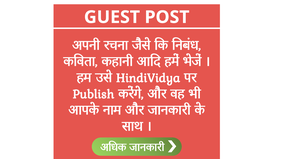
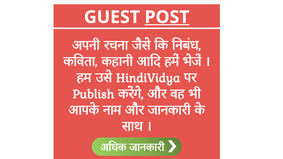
POST underline: none -> present
